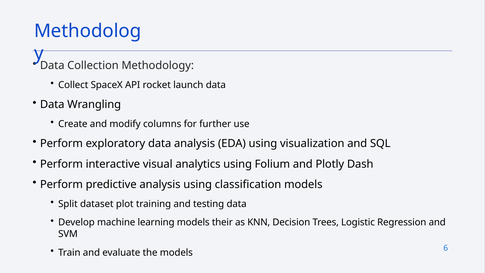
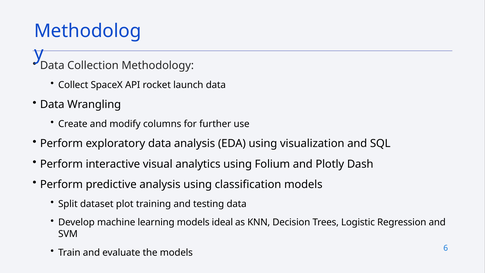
their: their -> ideal
